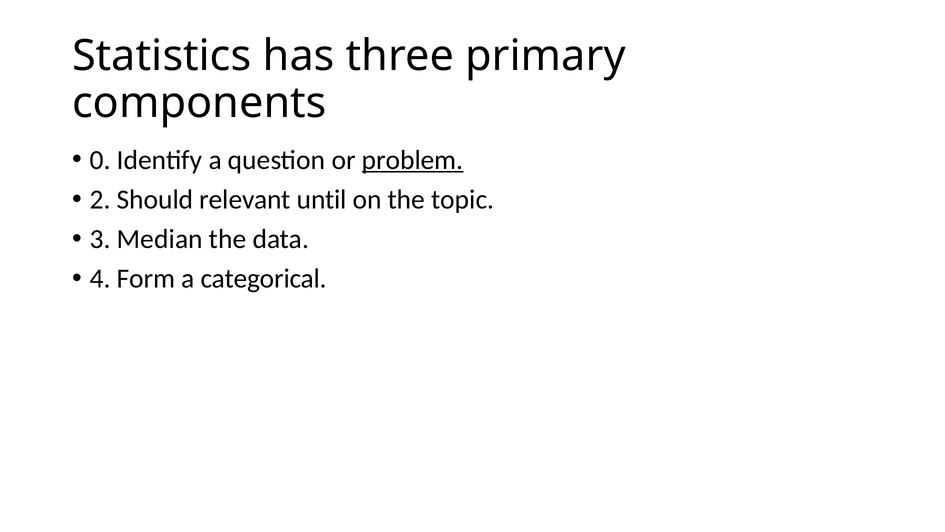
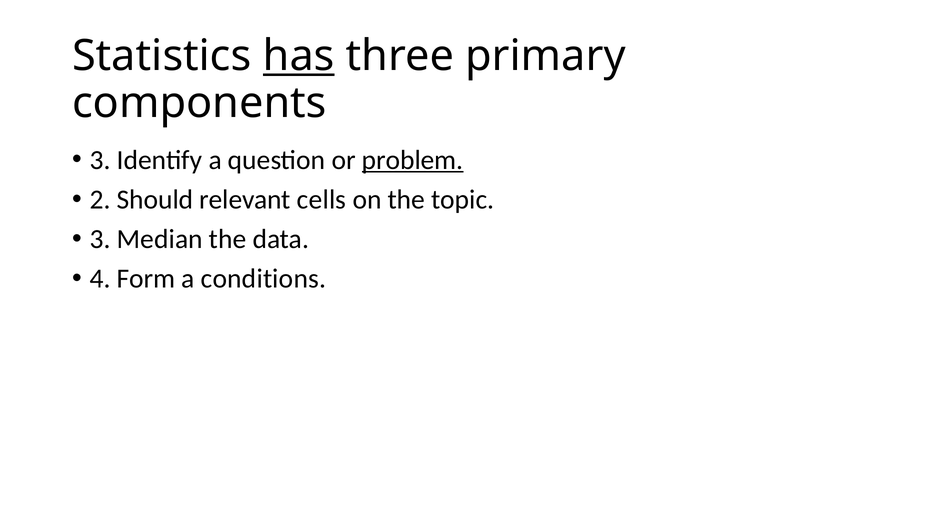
has underline: none -> present
0 at (100, 160): 0 -> 3
until: until -> cells
categorical: categorical -> conditions
